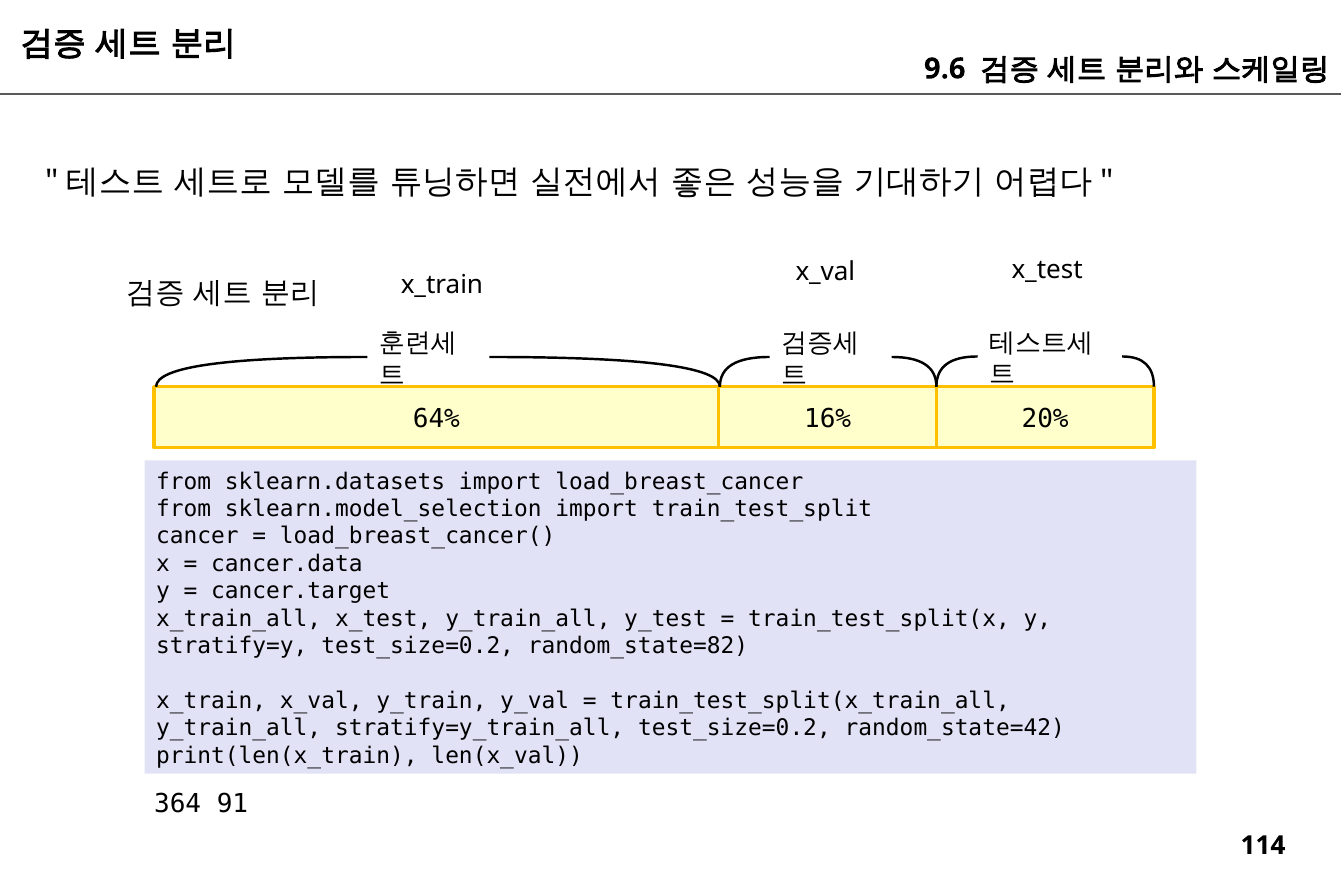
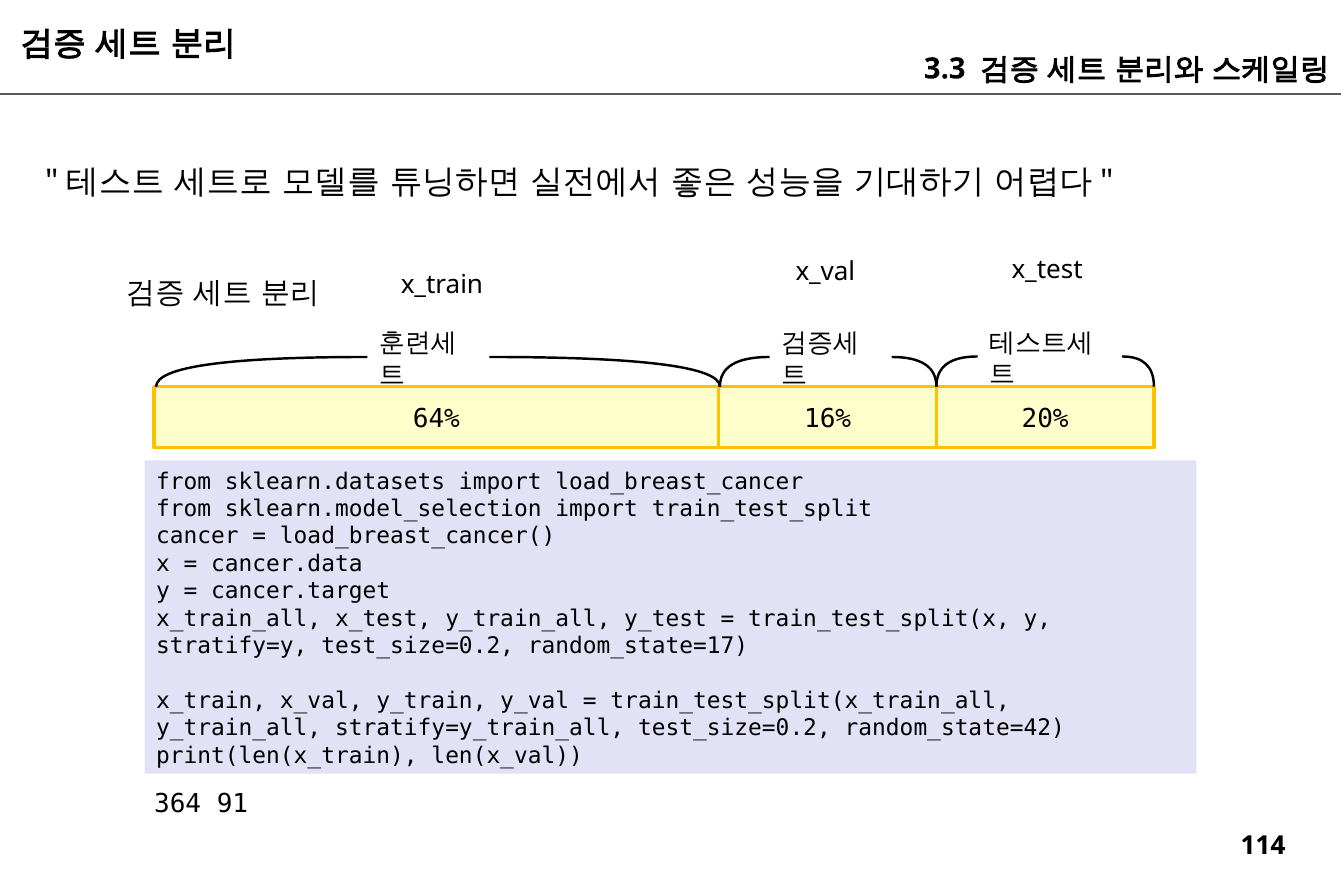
9.6: 9.6 -> 3.3
random_state=82: random_state=82 -> random_state=17
